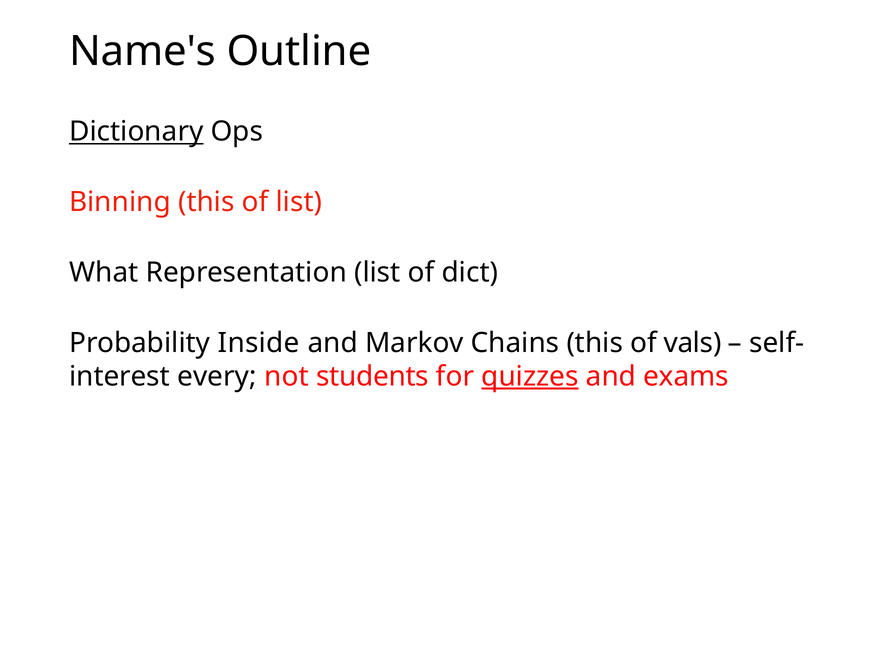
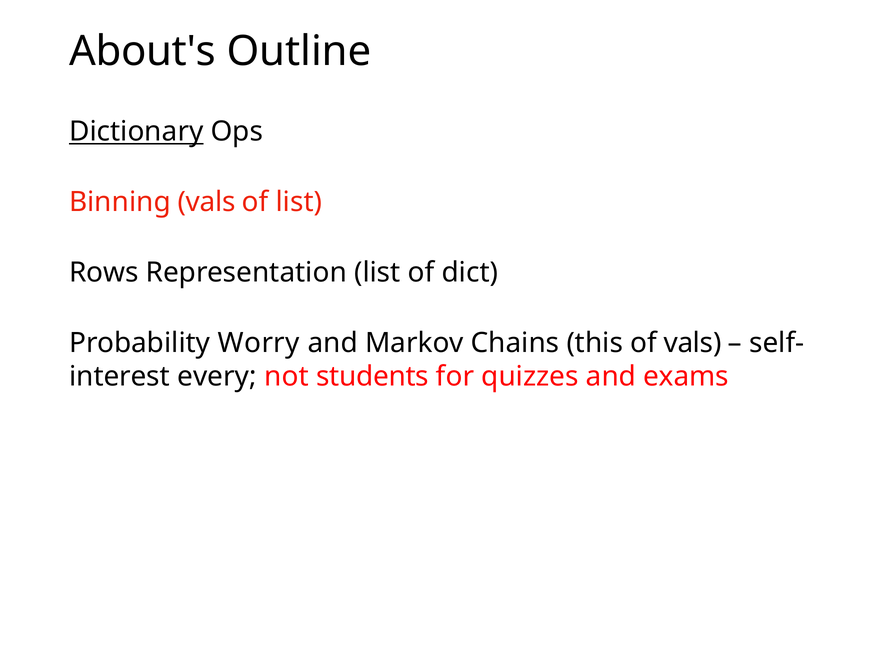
Name's: Name's -> About's
Binning this: this -> vals
What: What -> Rows
Inside: Inside -> Worry
quizzes underline: present -> none
